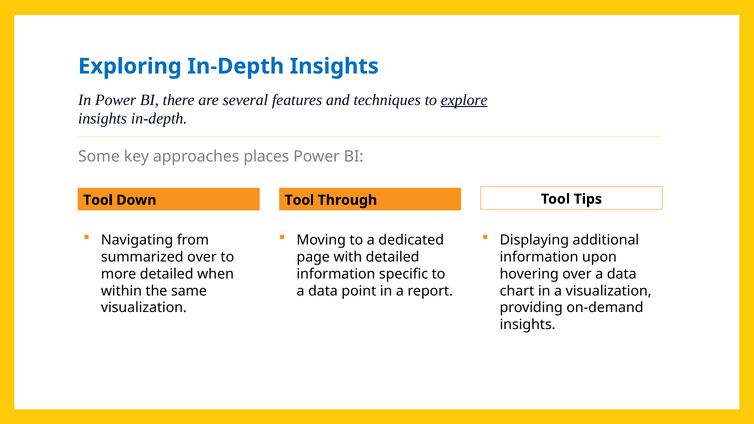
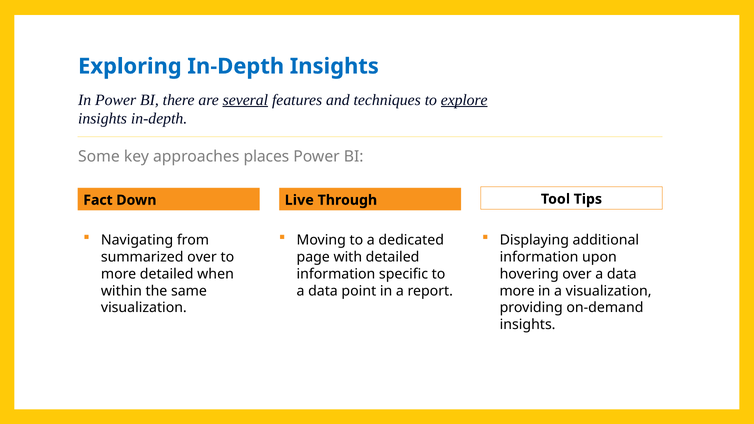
several underline: none -> present
Tool at (98, 200): Tool -> Fact
Down Tool: Tool -> Live
chart at (517, 291): chart -> more
